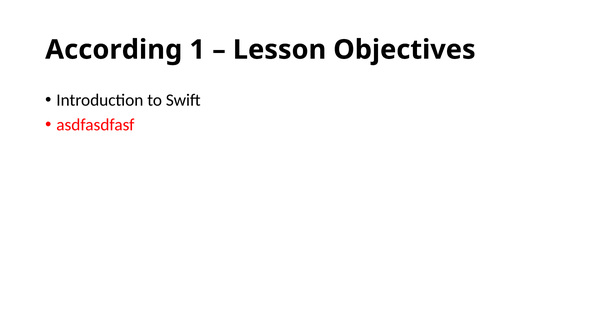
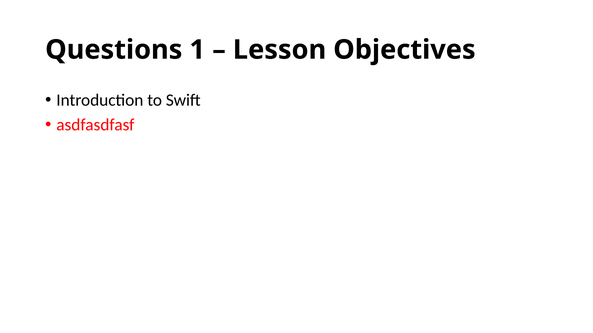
According: According -> Questions
